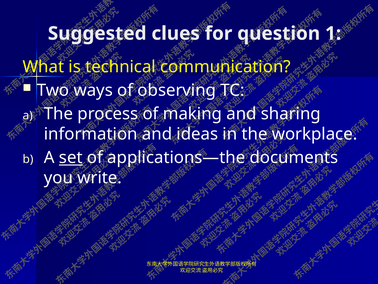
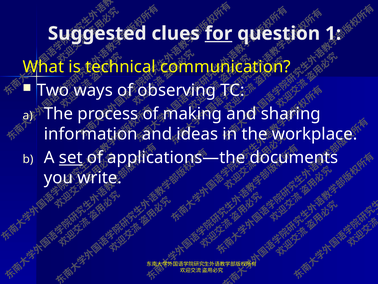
for underline: none -> present
